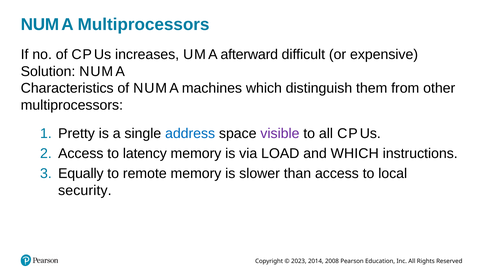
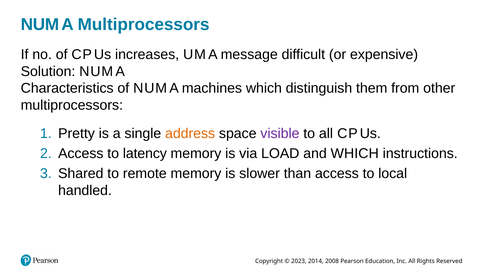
afterward: afterward -> message
address colour: blue -> orange
Equally: Equally -> Shared
security: security -> handled
